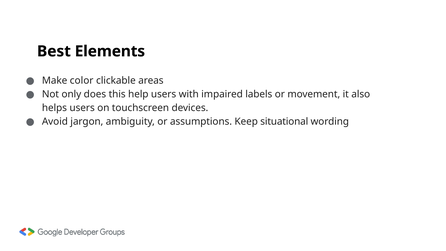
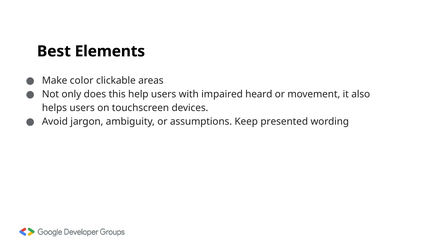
labels: labels -> heard
situational: situational -> presented
